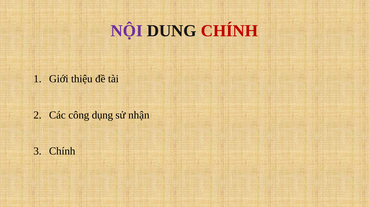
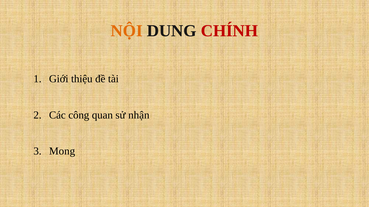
NỘI colour: purple -> orange
dụng: dụng -> quan
Chính at (62, 151): Chính -> Mong
